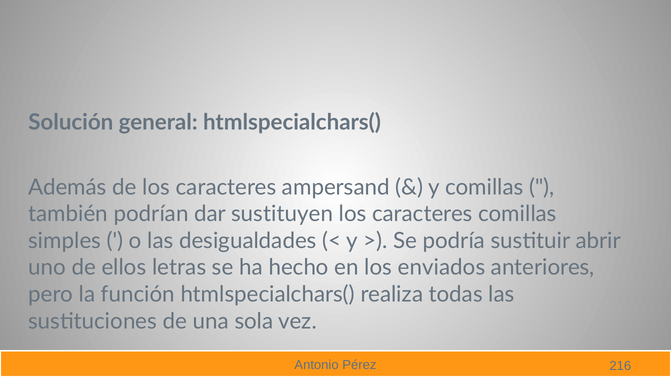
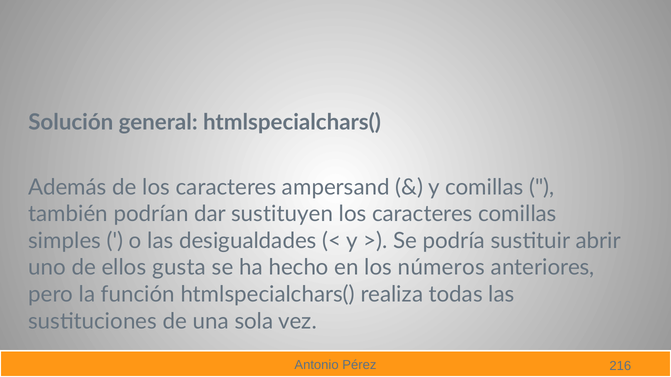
letras: letras -> gusta
enviados: enviados -> números
